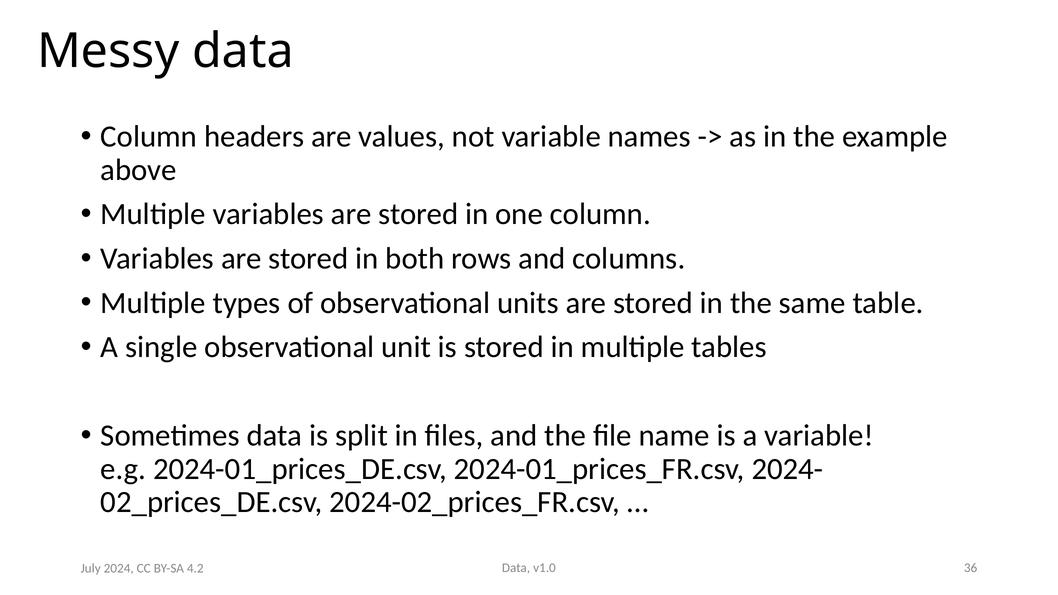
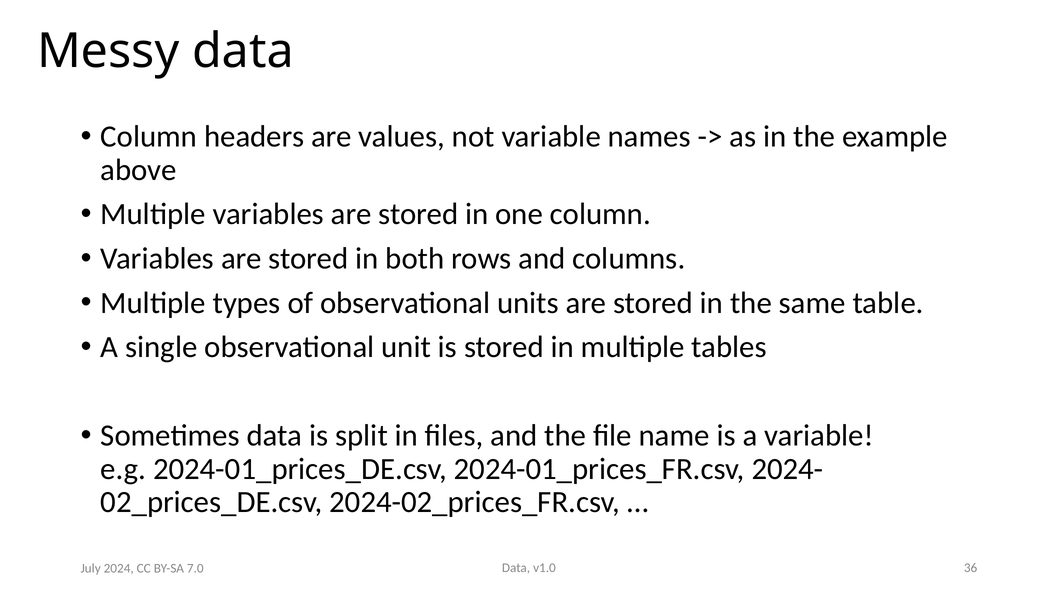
4.2: 4.2 -> 7.0
